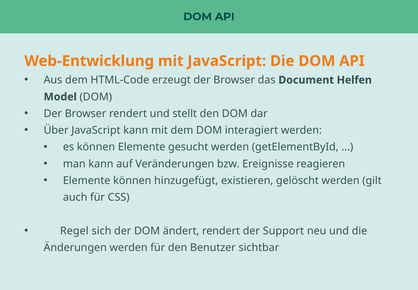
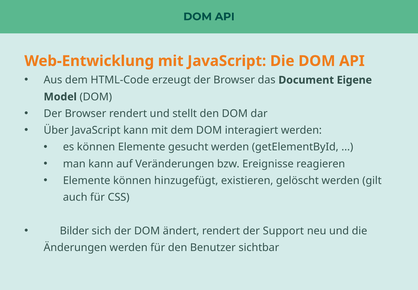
Helfen: Helfen -> Eigene
Regel: Regel -> Bilder
